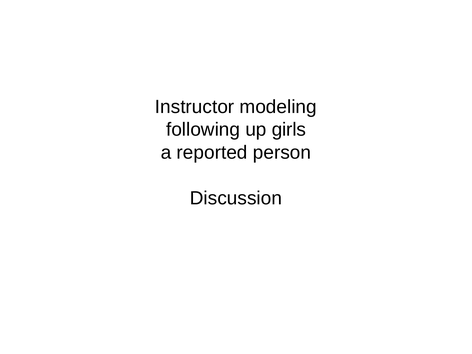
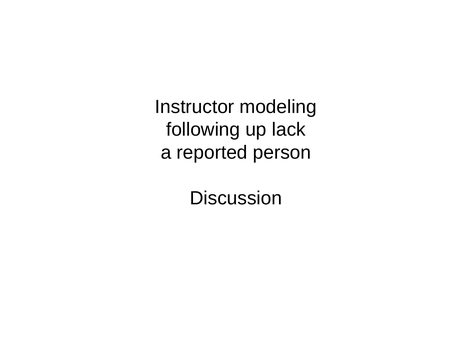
girls: girls -> lack
